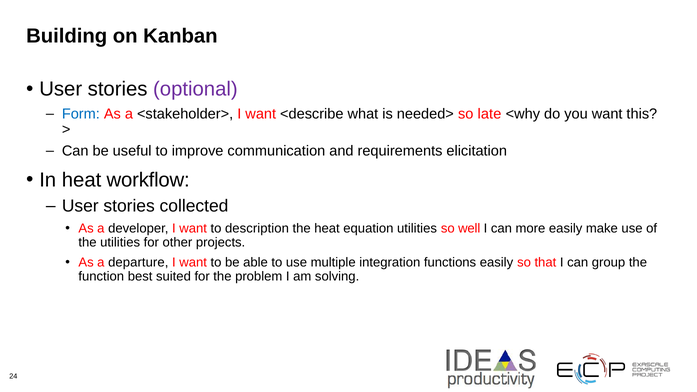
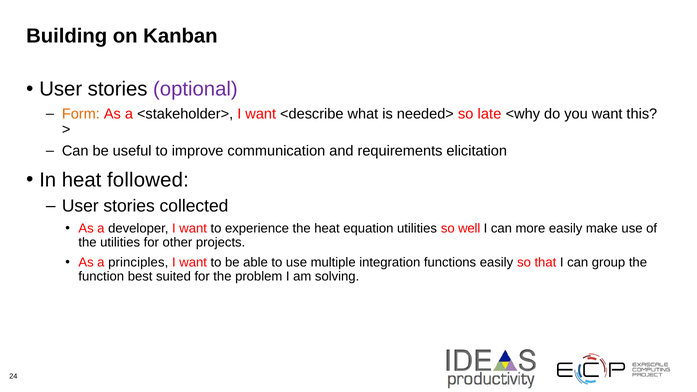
Form colour: blue -> orange
workflow: workflow -> followed
description: description -> experience
departure: departure -> principles
